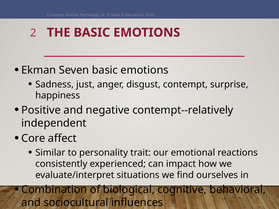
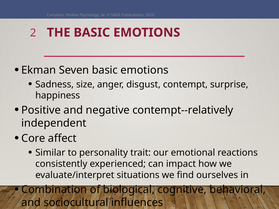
just: just -> size
